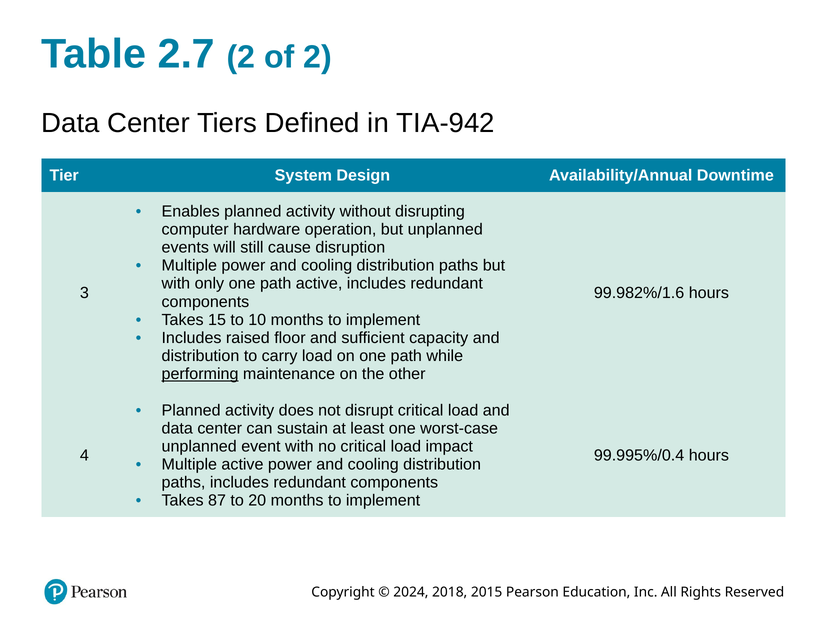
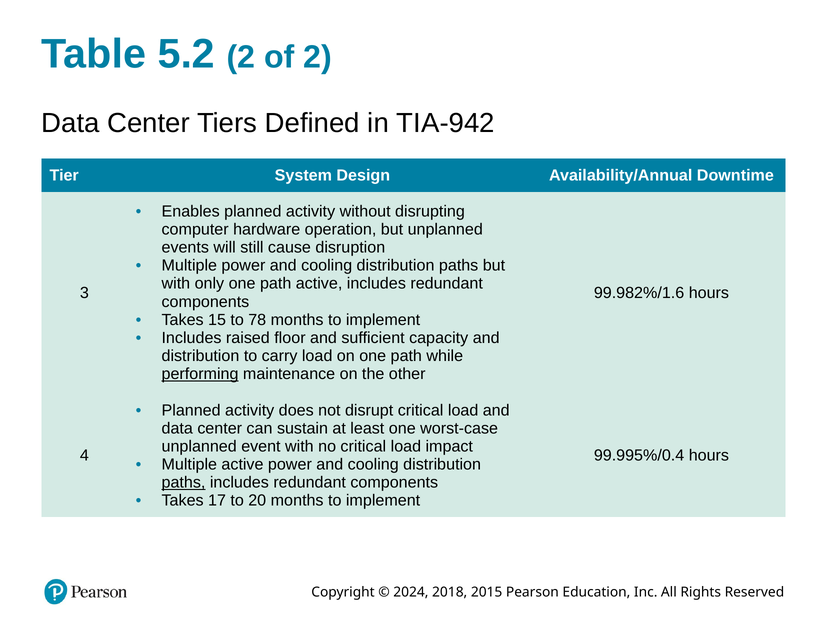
2.7: 2.7 -> 5.2
10: 10 -> 78
paths at (184, 483) underline: none -> present
87: 87 -> 17
